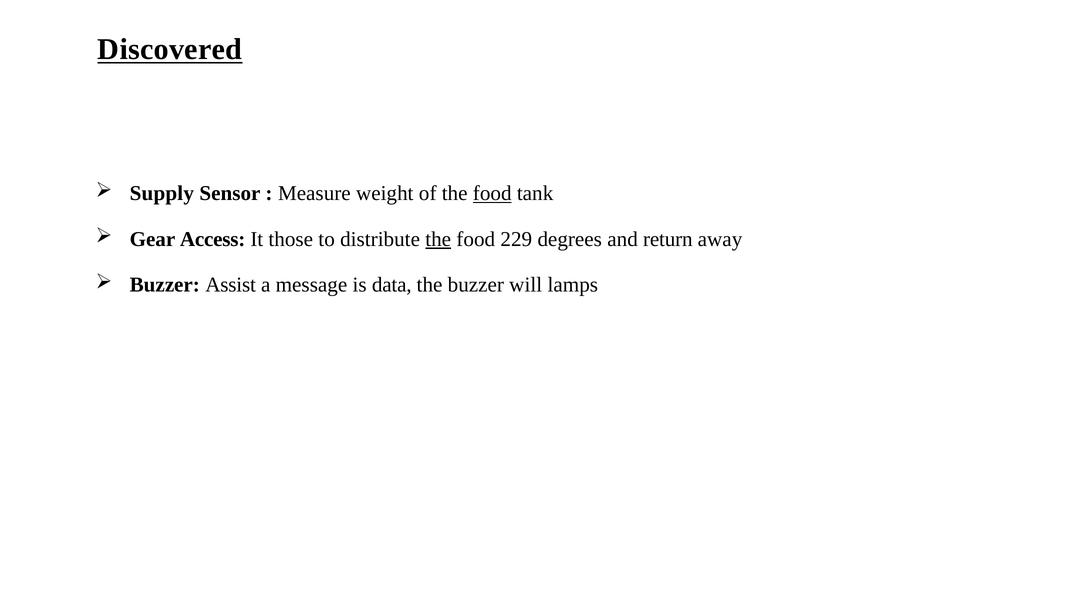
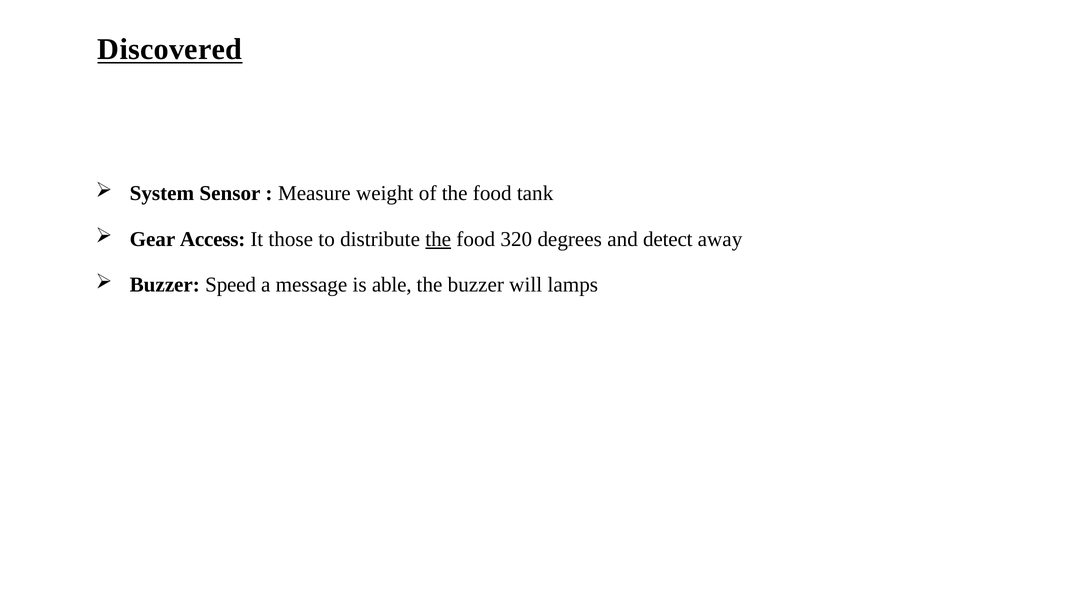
Supply: Supply -> System
food at (492, 193) underline: present -> none
229: 229 -> 320
return: return -> detect
Assist: Assist -> Speed
data: data -> able
